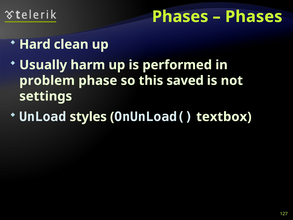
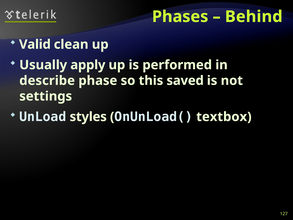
Phases at (254, 17): Phases -> Behind
Hard: Hard -> Valid
harm: harm -> apply
problem: problem -> describe
